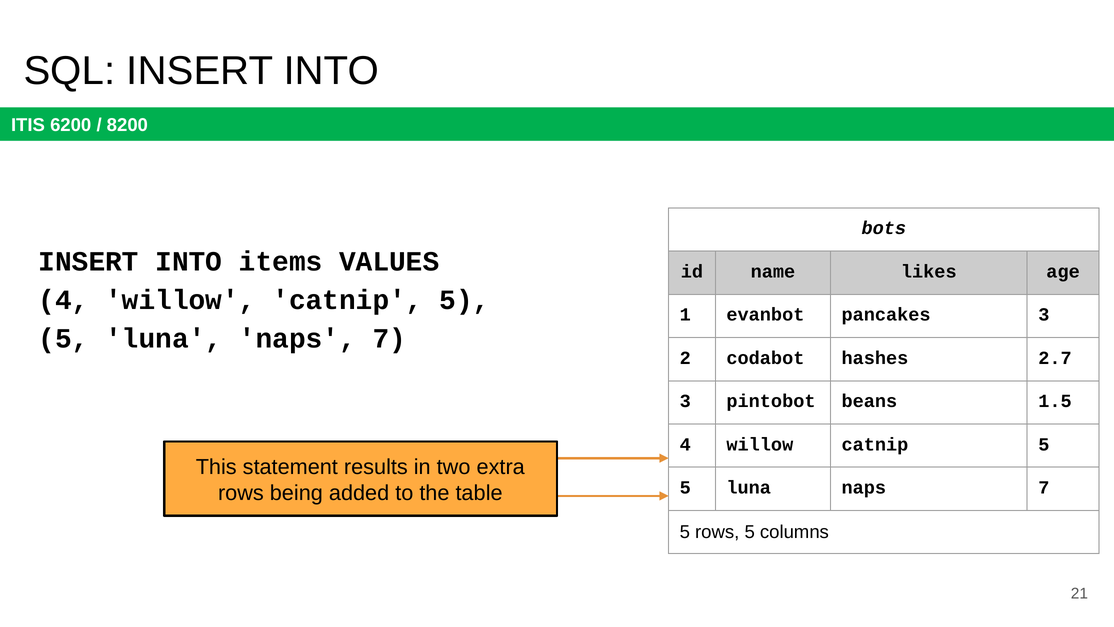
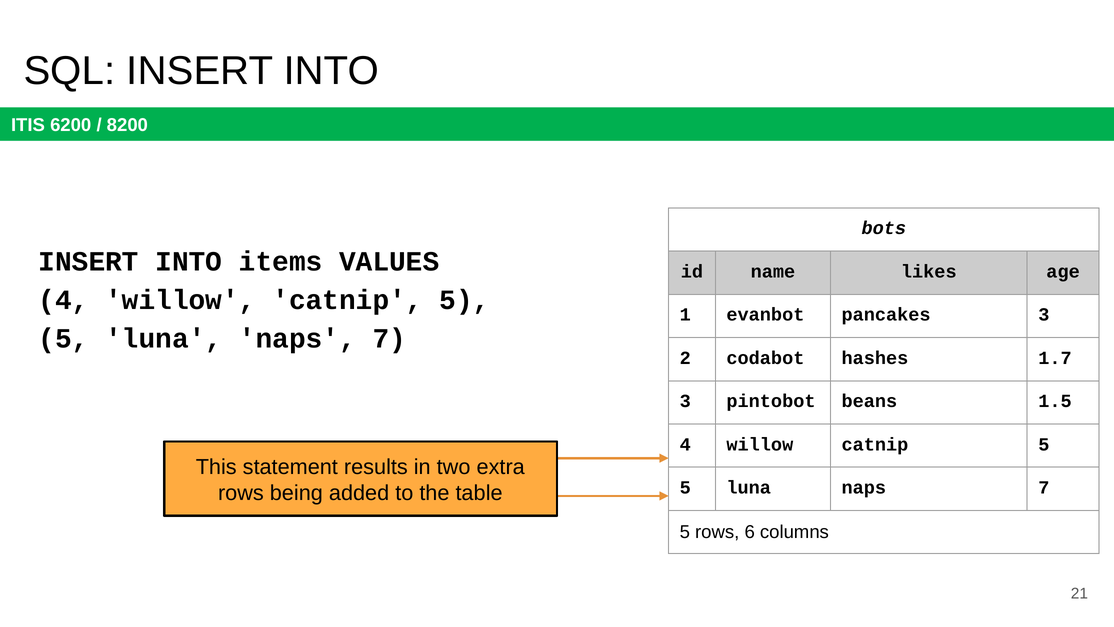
2.7: 2.7 -> 1.7
rows 5: 5 -> 6
